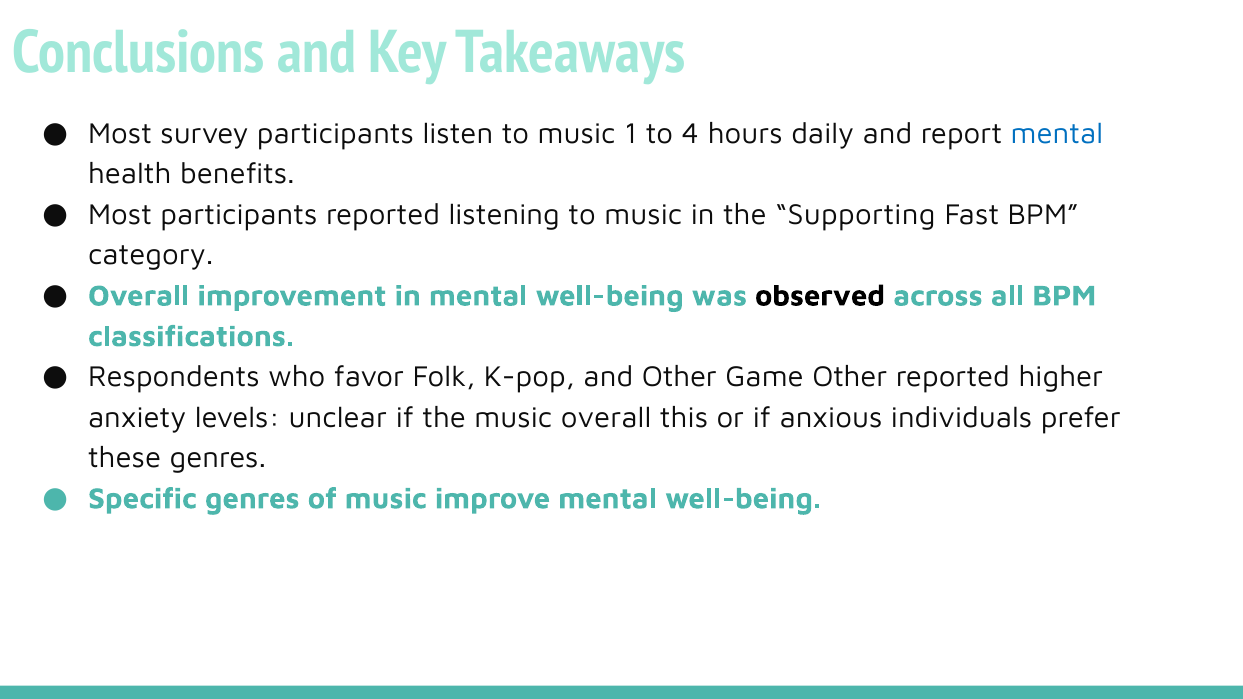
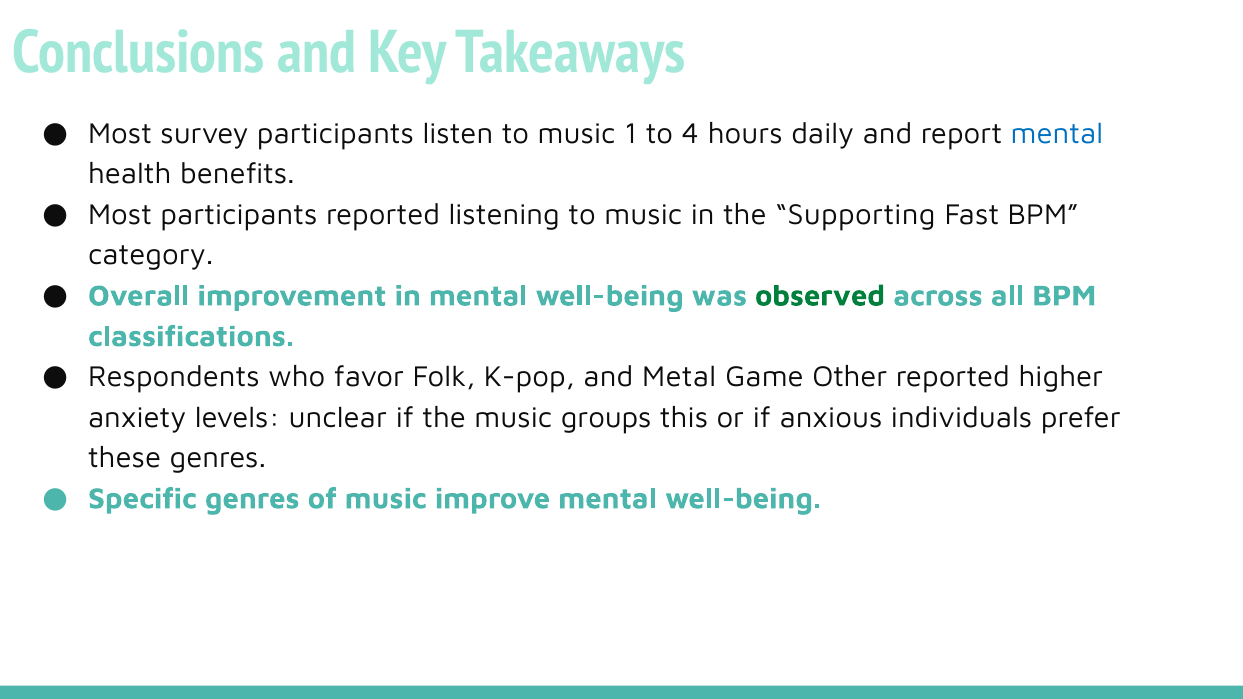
observed colour: black -> green
and Other: Other -> Metal
music overall: overall -> groups
